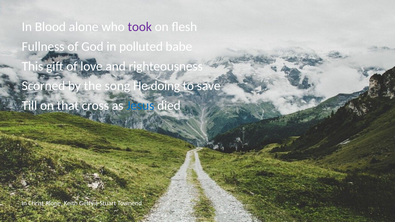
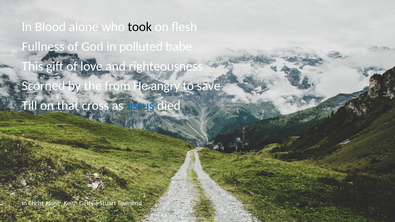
took colour: purple -> black
song: song -> from
doing: doing -> angry
